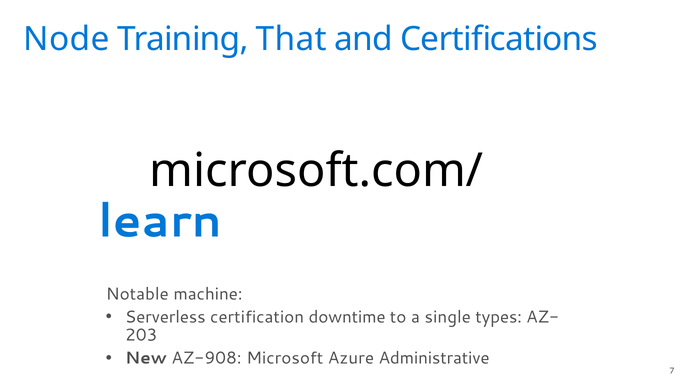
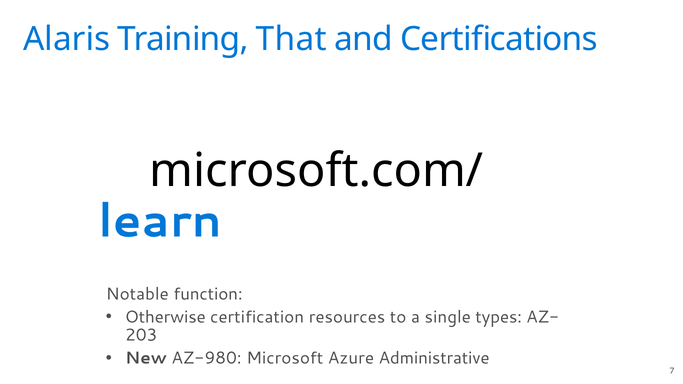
Node: Node -> Alaris
machine: machine -> function
Serverless: Serverless -> Otherwise
downtime: downtime -> resources
AZ-908: AZ-908 -> AZ-980
